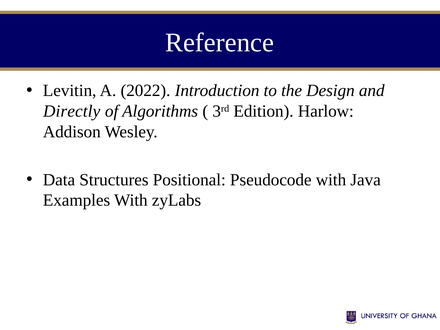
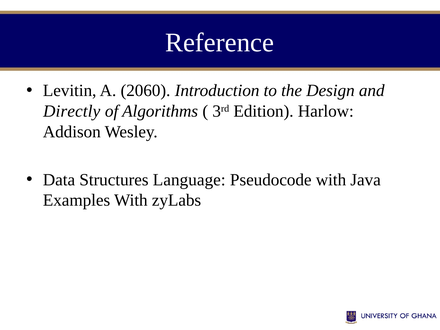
2022: 2022 -> 2060
Positional: Positional -> Language
